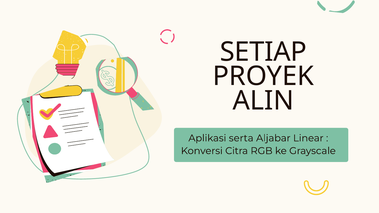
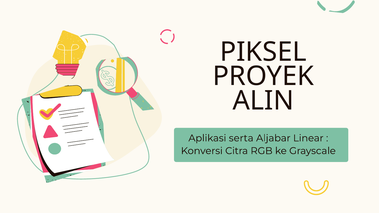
SETIAP: SETIAP -> PIKSEL
